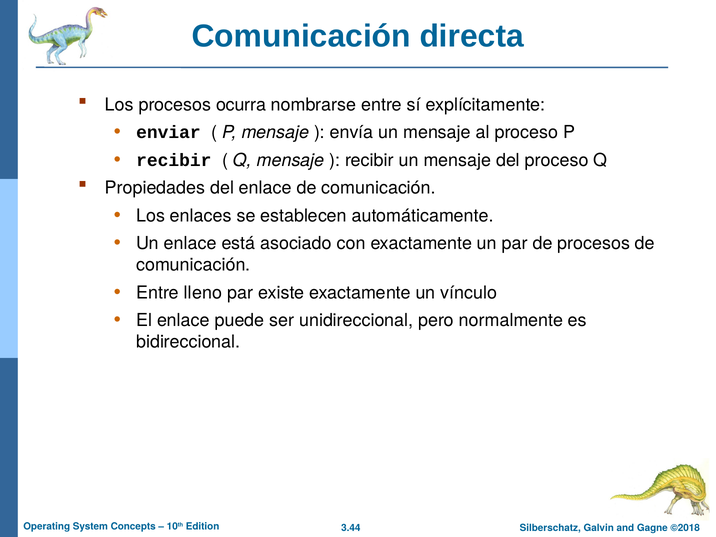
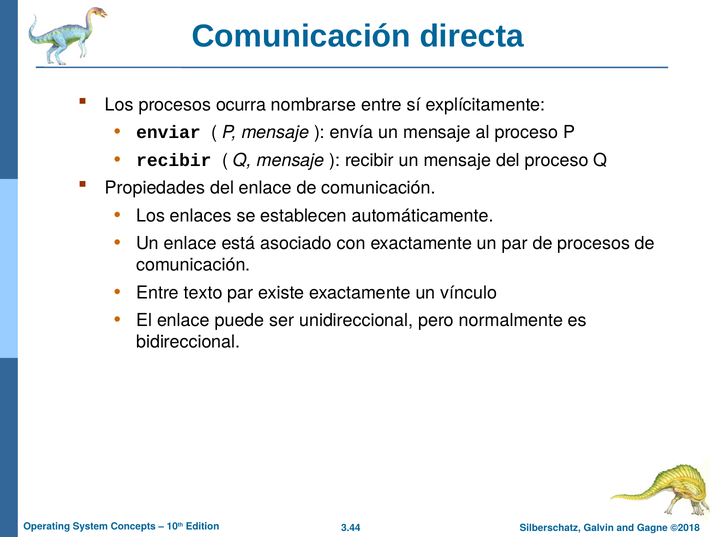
lleno: lleno -> texto
